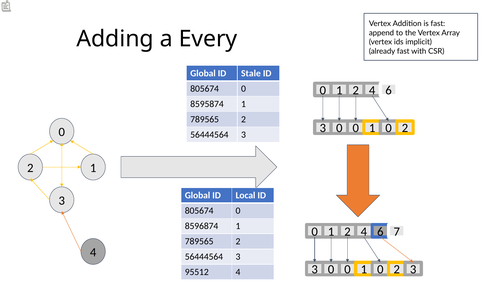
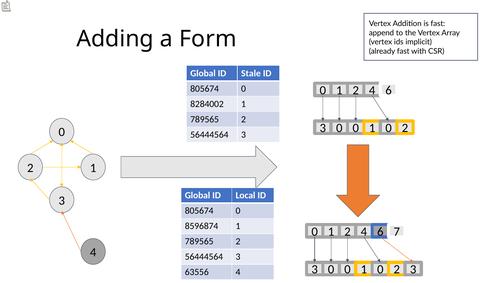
Every: Every -> Form
8595874: 8595874 -> 8284002
95512: 95512 -> 63556
